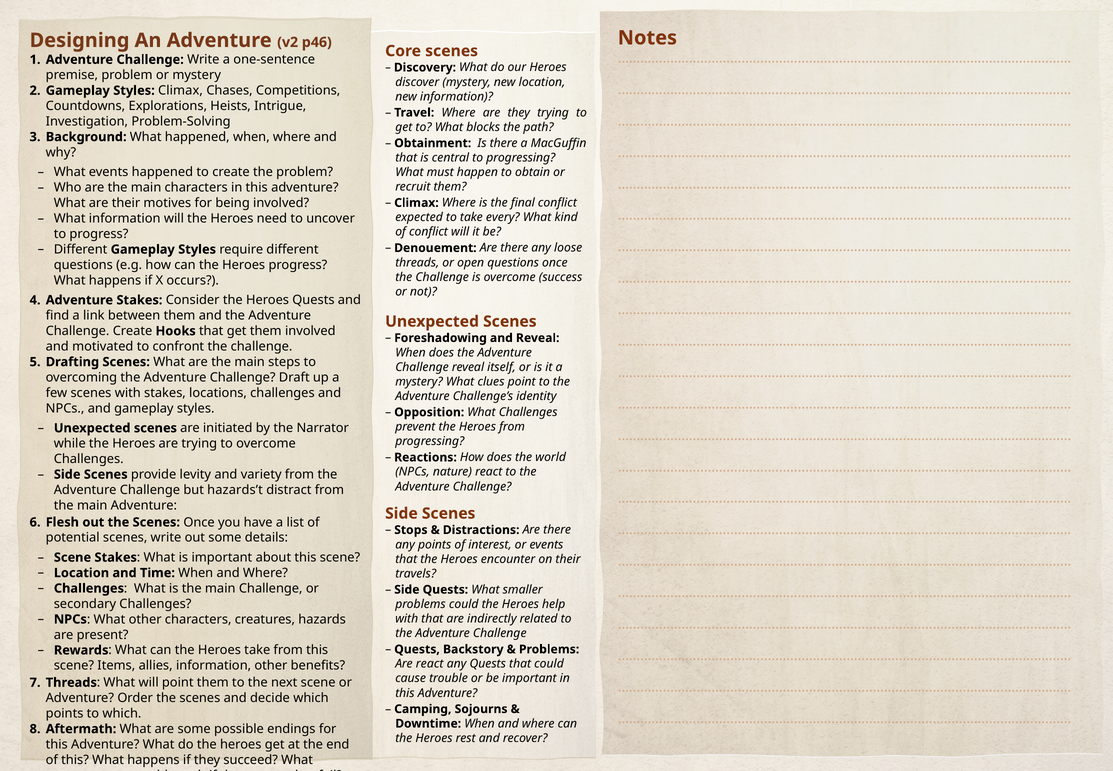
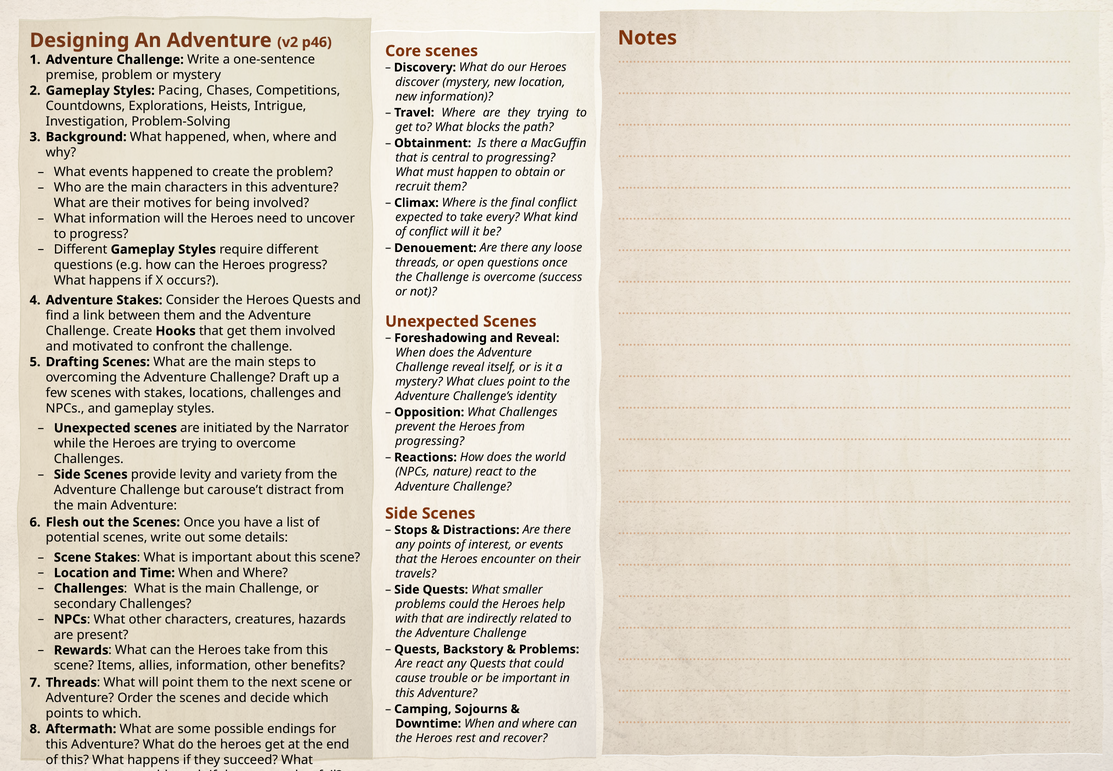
Styles Climax: Climax -> Pacing
hazards’t: hazards’t -> carouse’t
